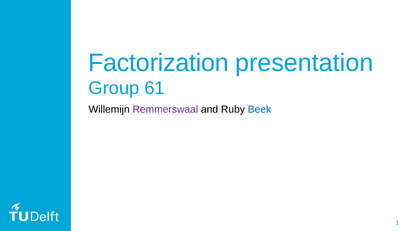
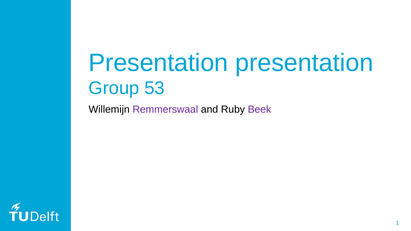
Factorization at (159, 63): Factorization -> Presentation
61: 61 -> 53
Beek colour: blue -> purple
